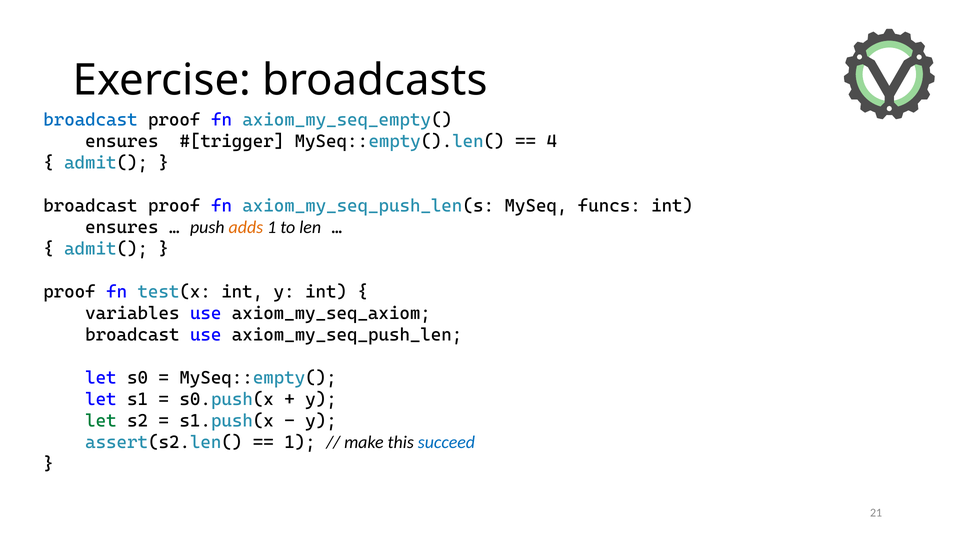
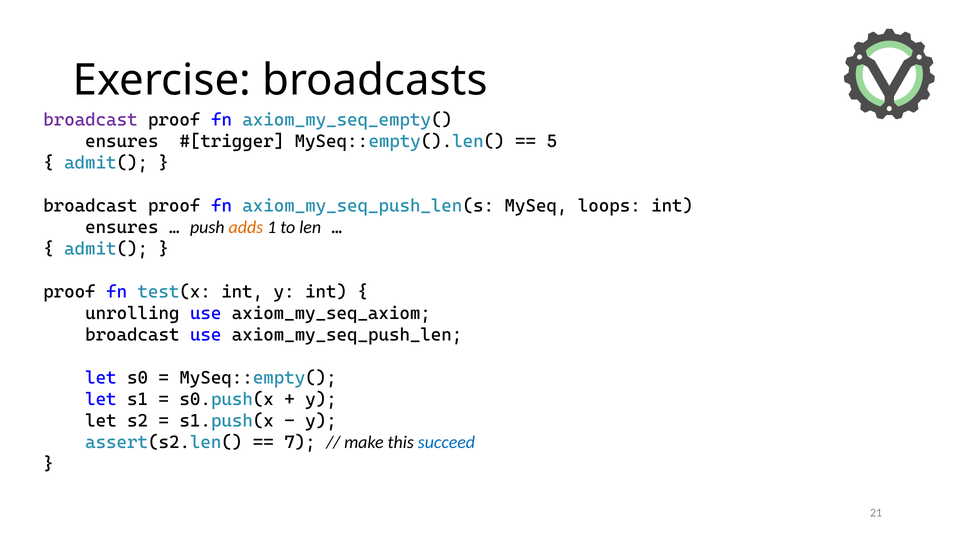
broadcast at (90, 120) colour: blue -> purple
4: 4 -> 5
funcs: funcs -> loops
variables: variables -> unrolling
let at (101, 421) colour: green -> black
1 at (300, 442): 1 -> 7
